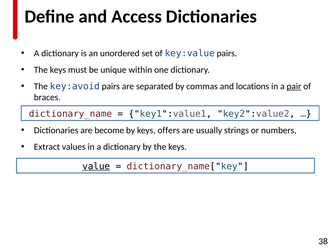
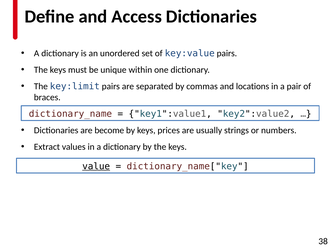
key:avoid: key:avoid -> key:limit
pair underline: present -> none
offers: offers -> prices
